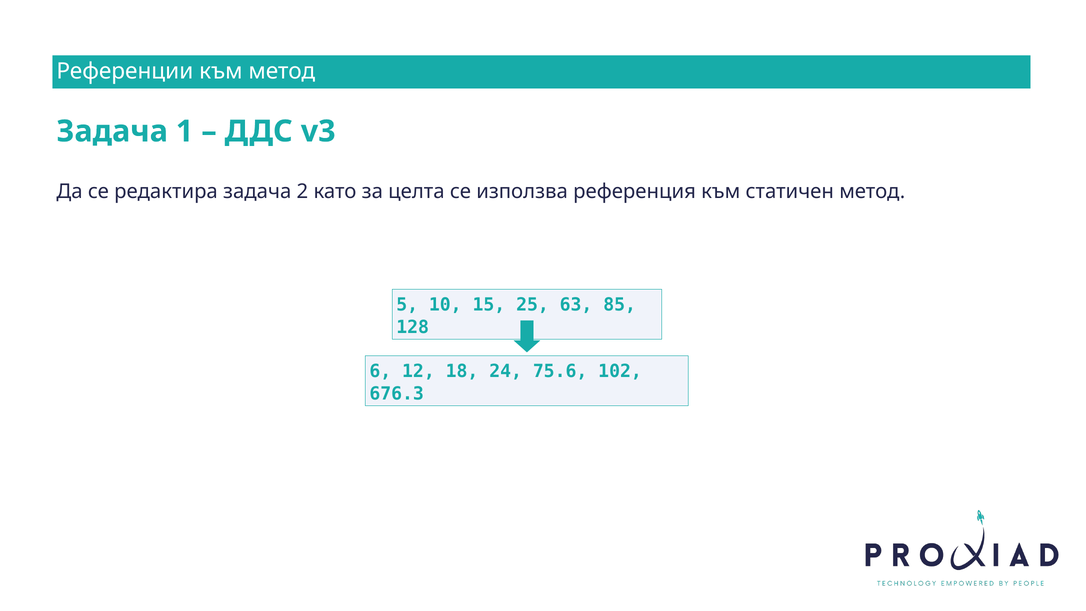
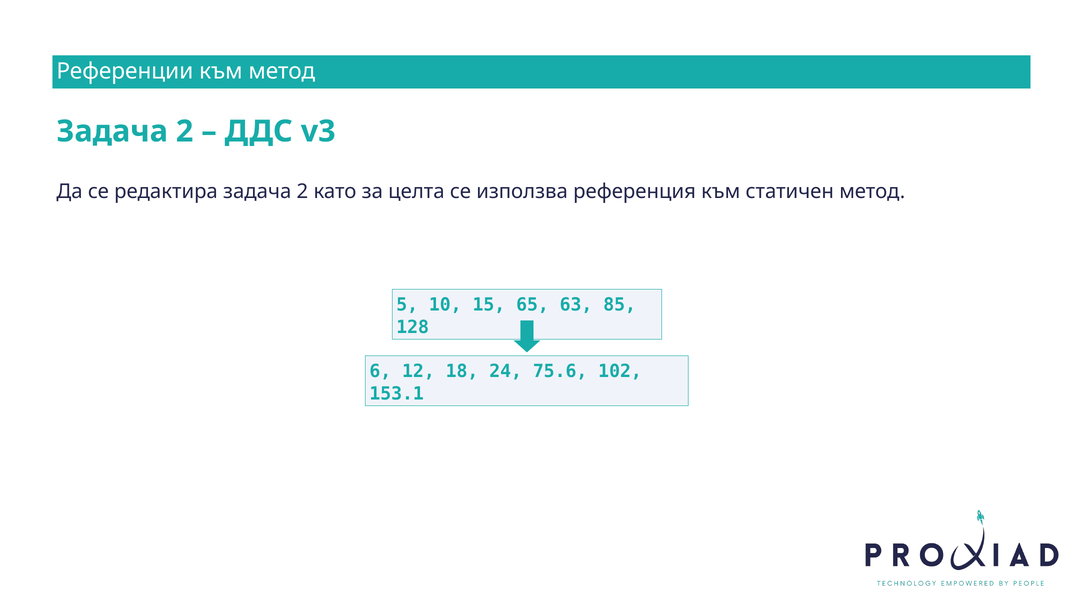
1 at (185, 131): 1 -> 2
25: 25 -> 65
676.3: 676.3 -> 153.1
